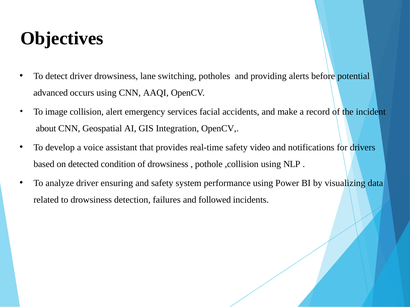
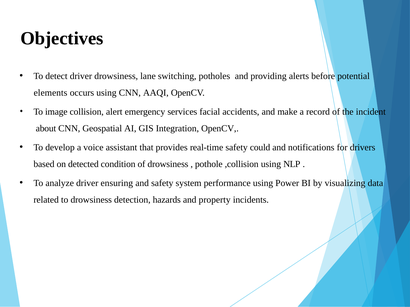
advanced: advanced -> elements
video: video -> could
failures: failures -> hazards
followed: followed -> property
